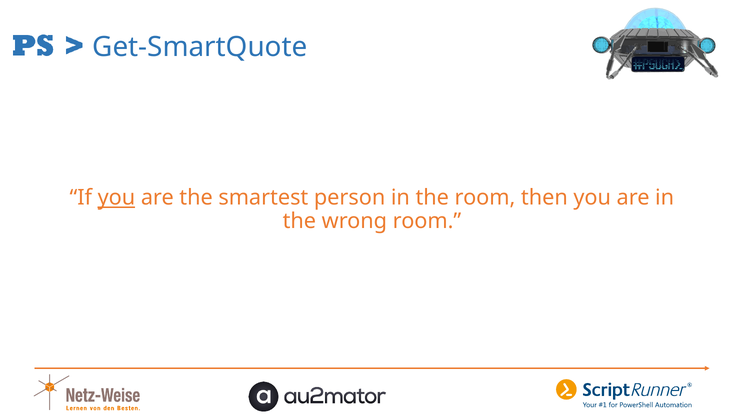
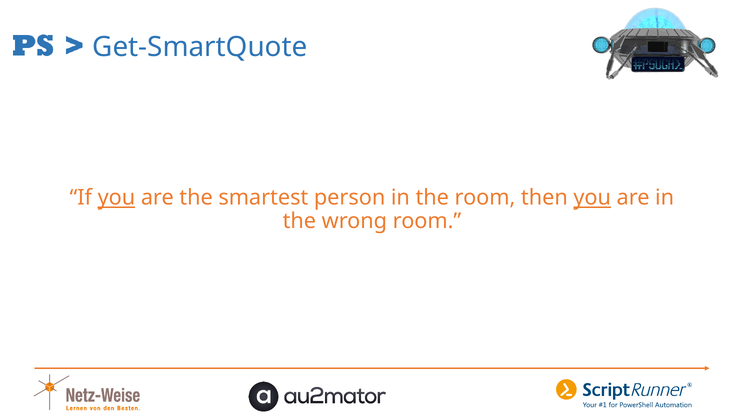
you at (592, 198) underline: none -> present
